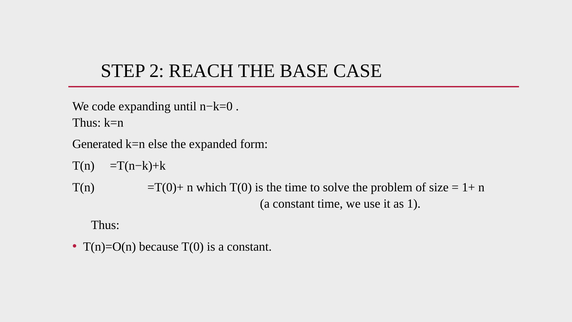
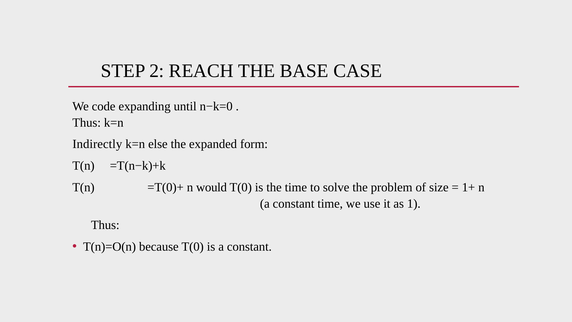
Generated: Generated -> Indirectly
which: which -> would
